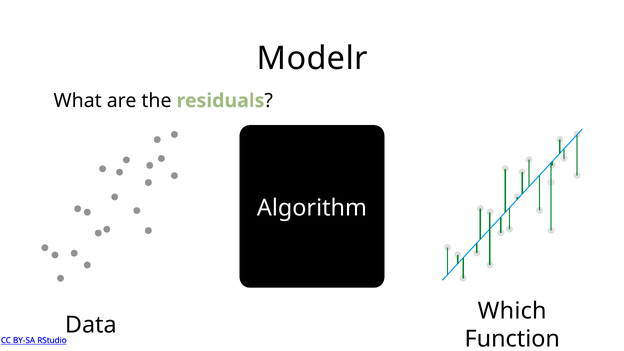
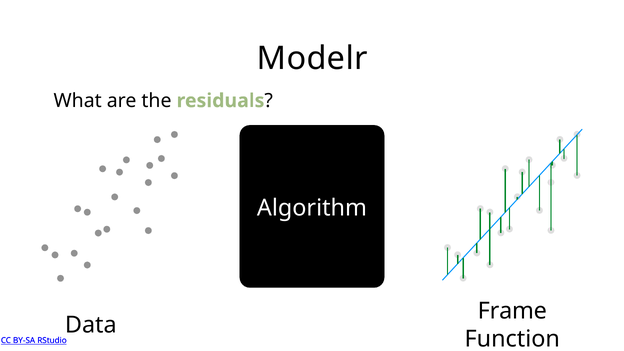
Which: Which -> Frame
